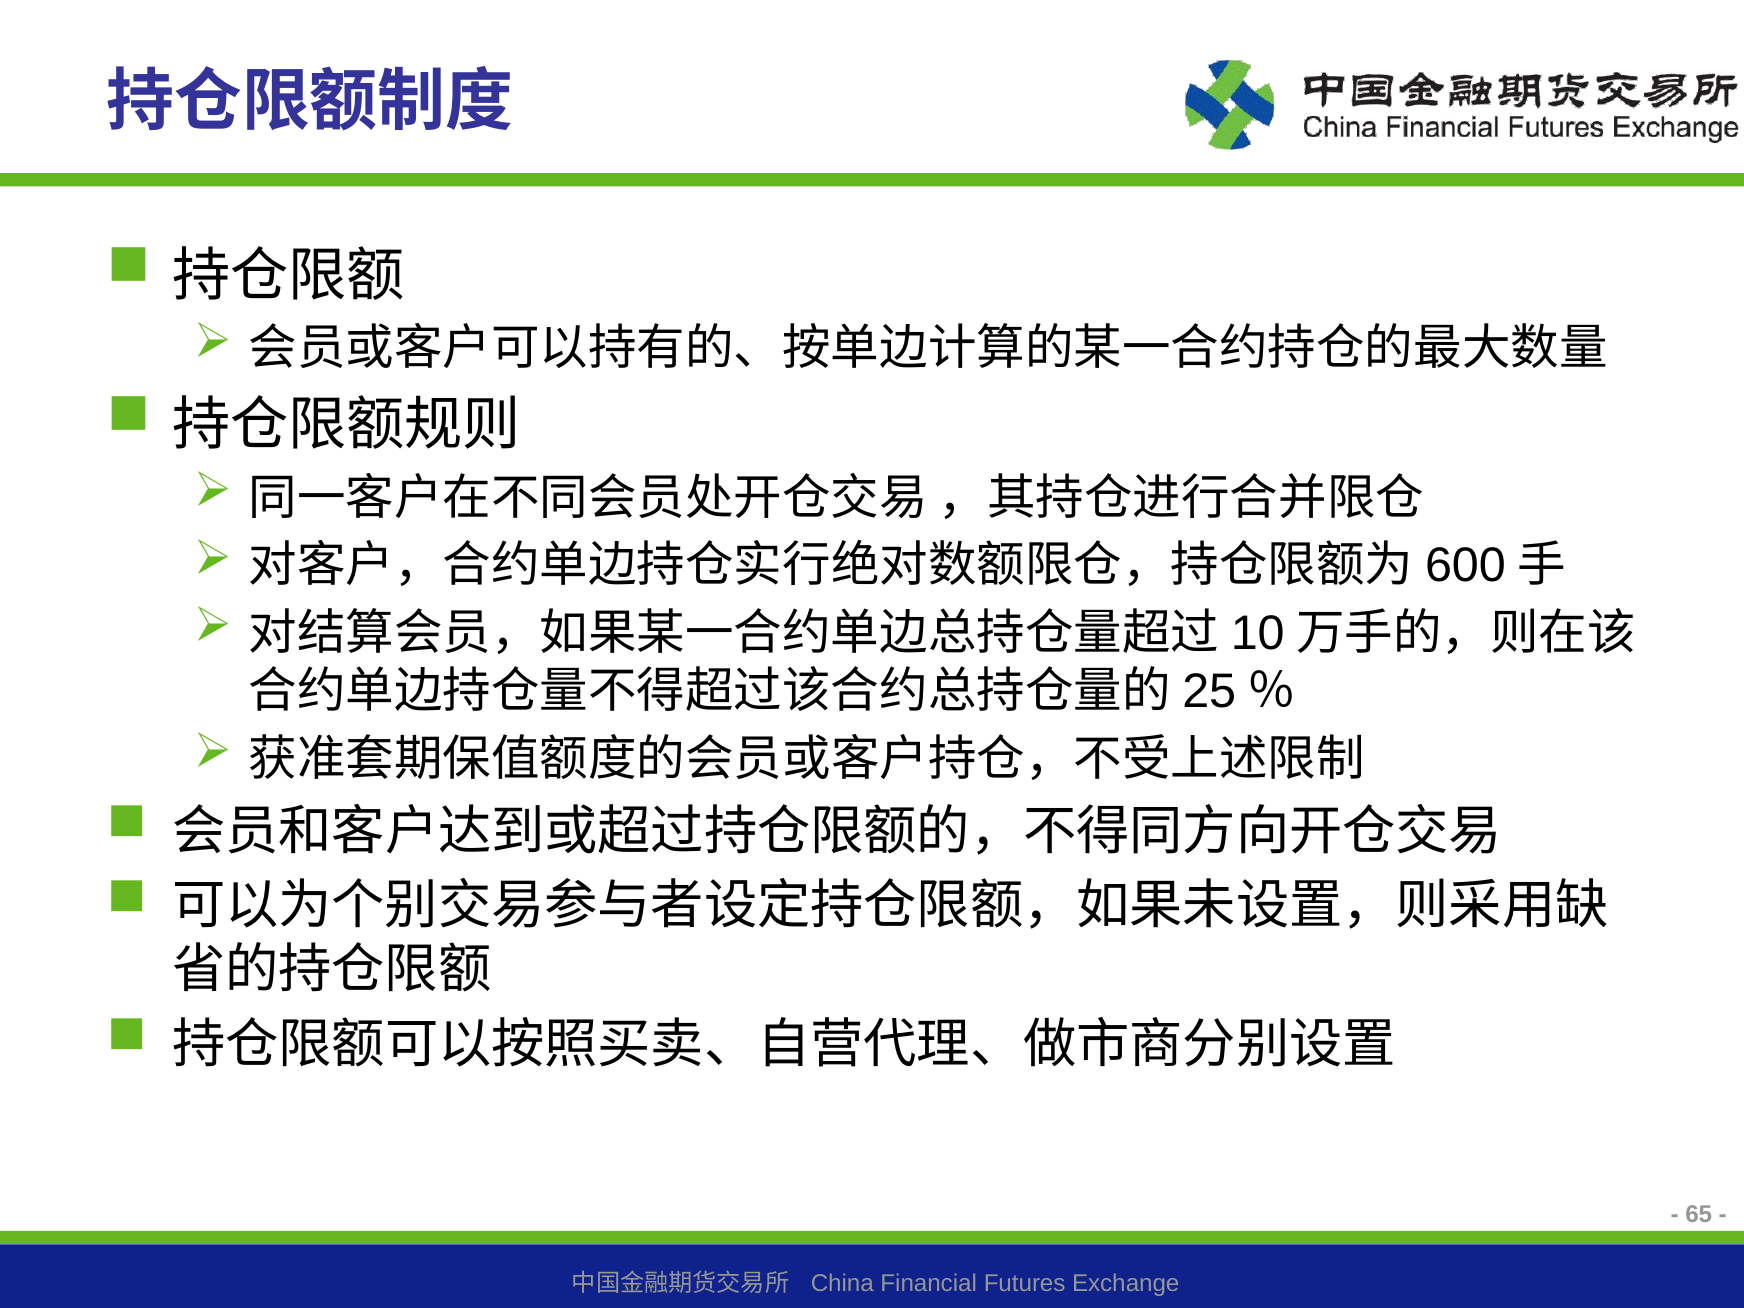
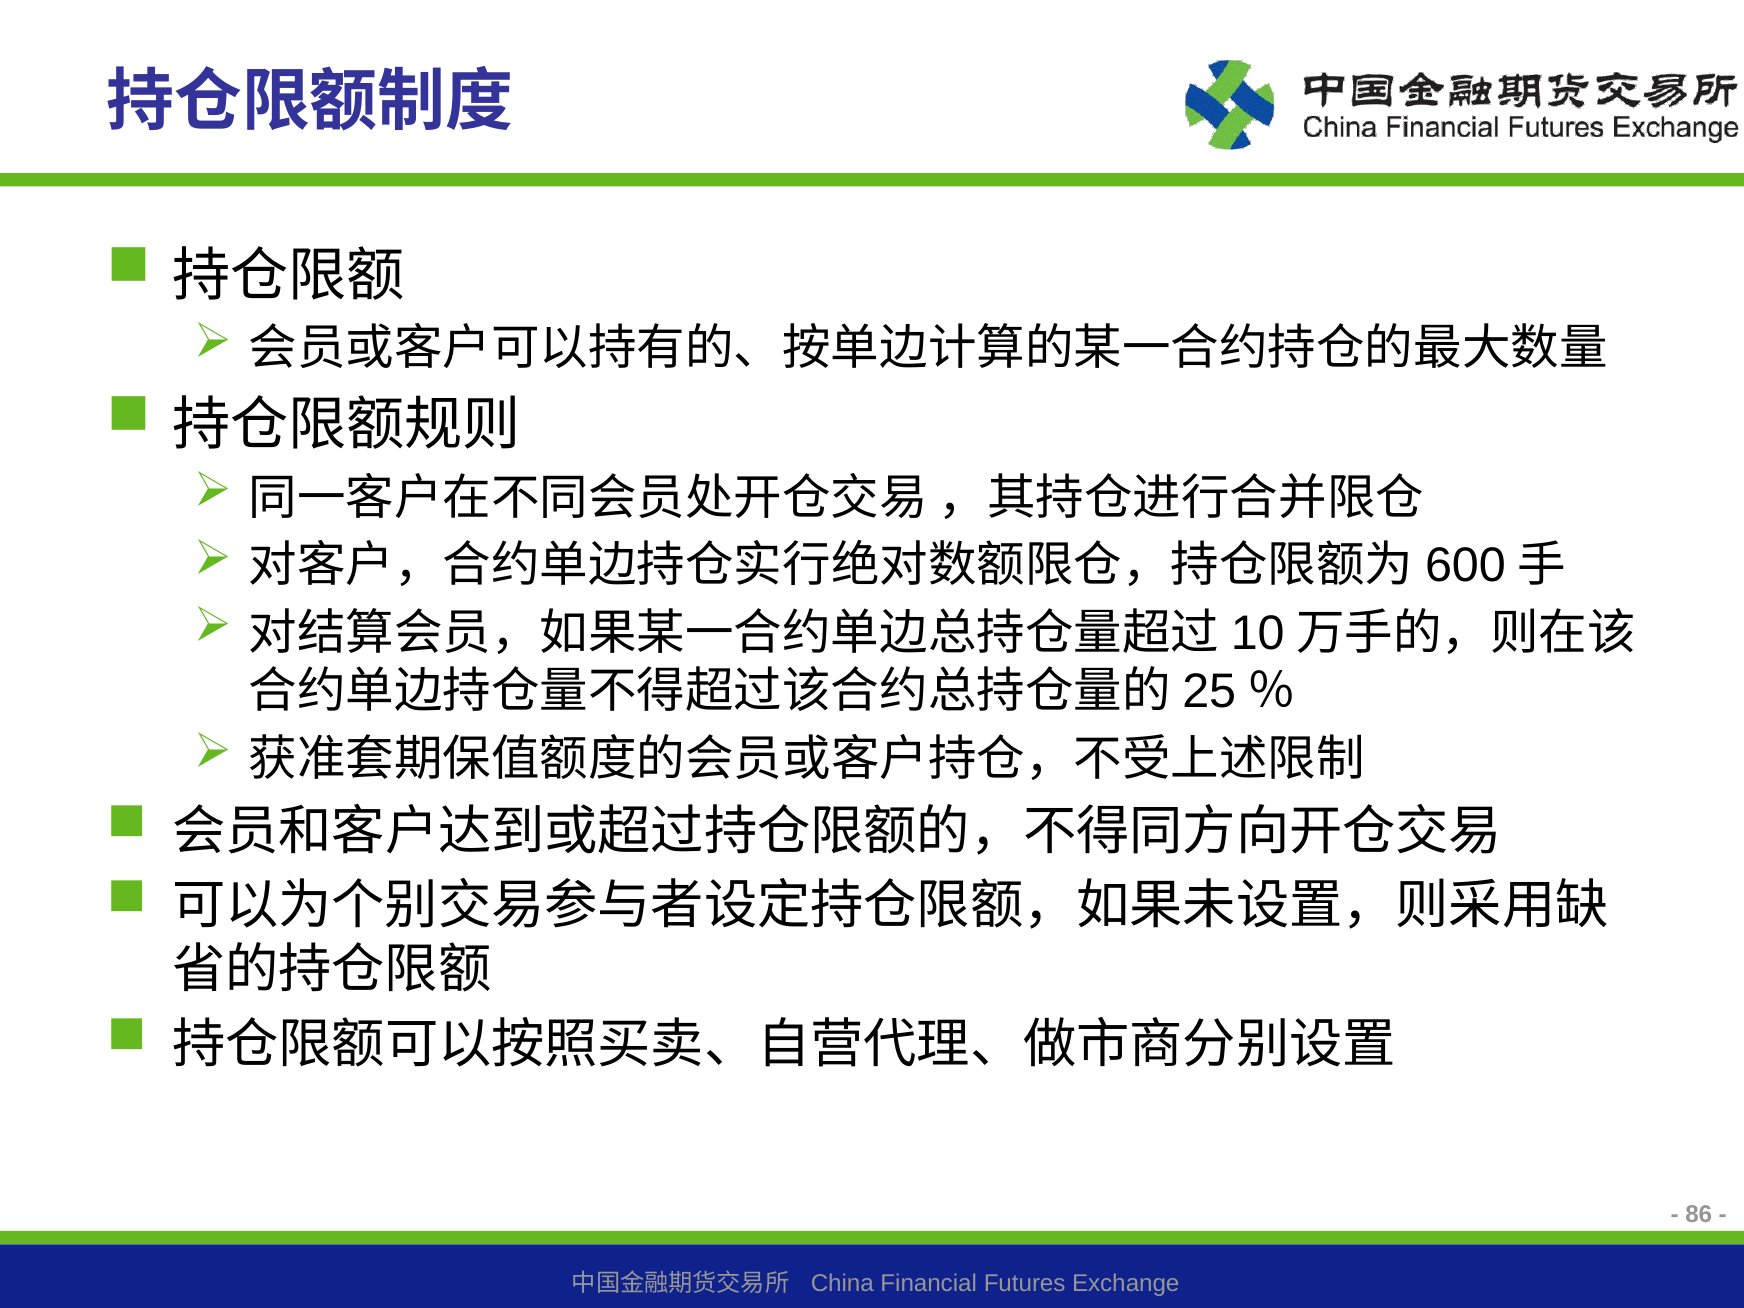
65: 65 -> 86
